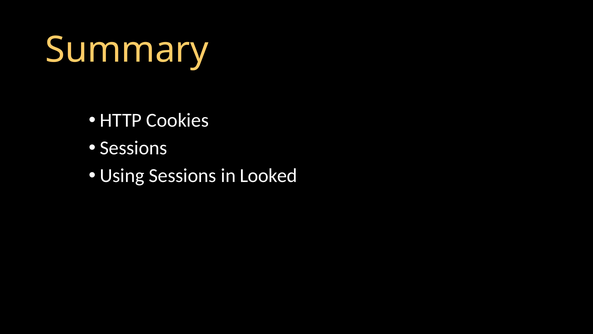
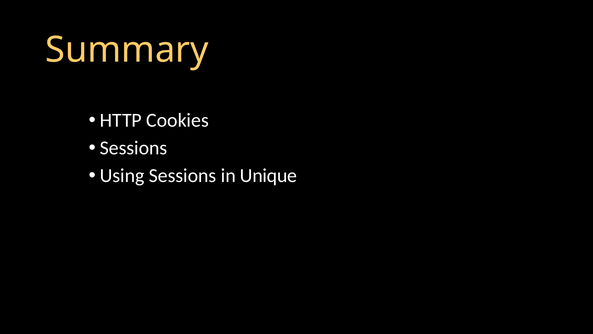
Looked: Looked -> Unique
